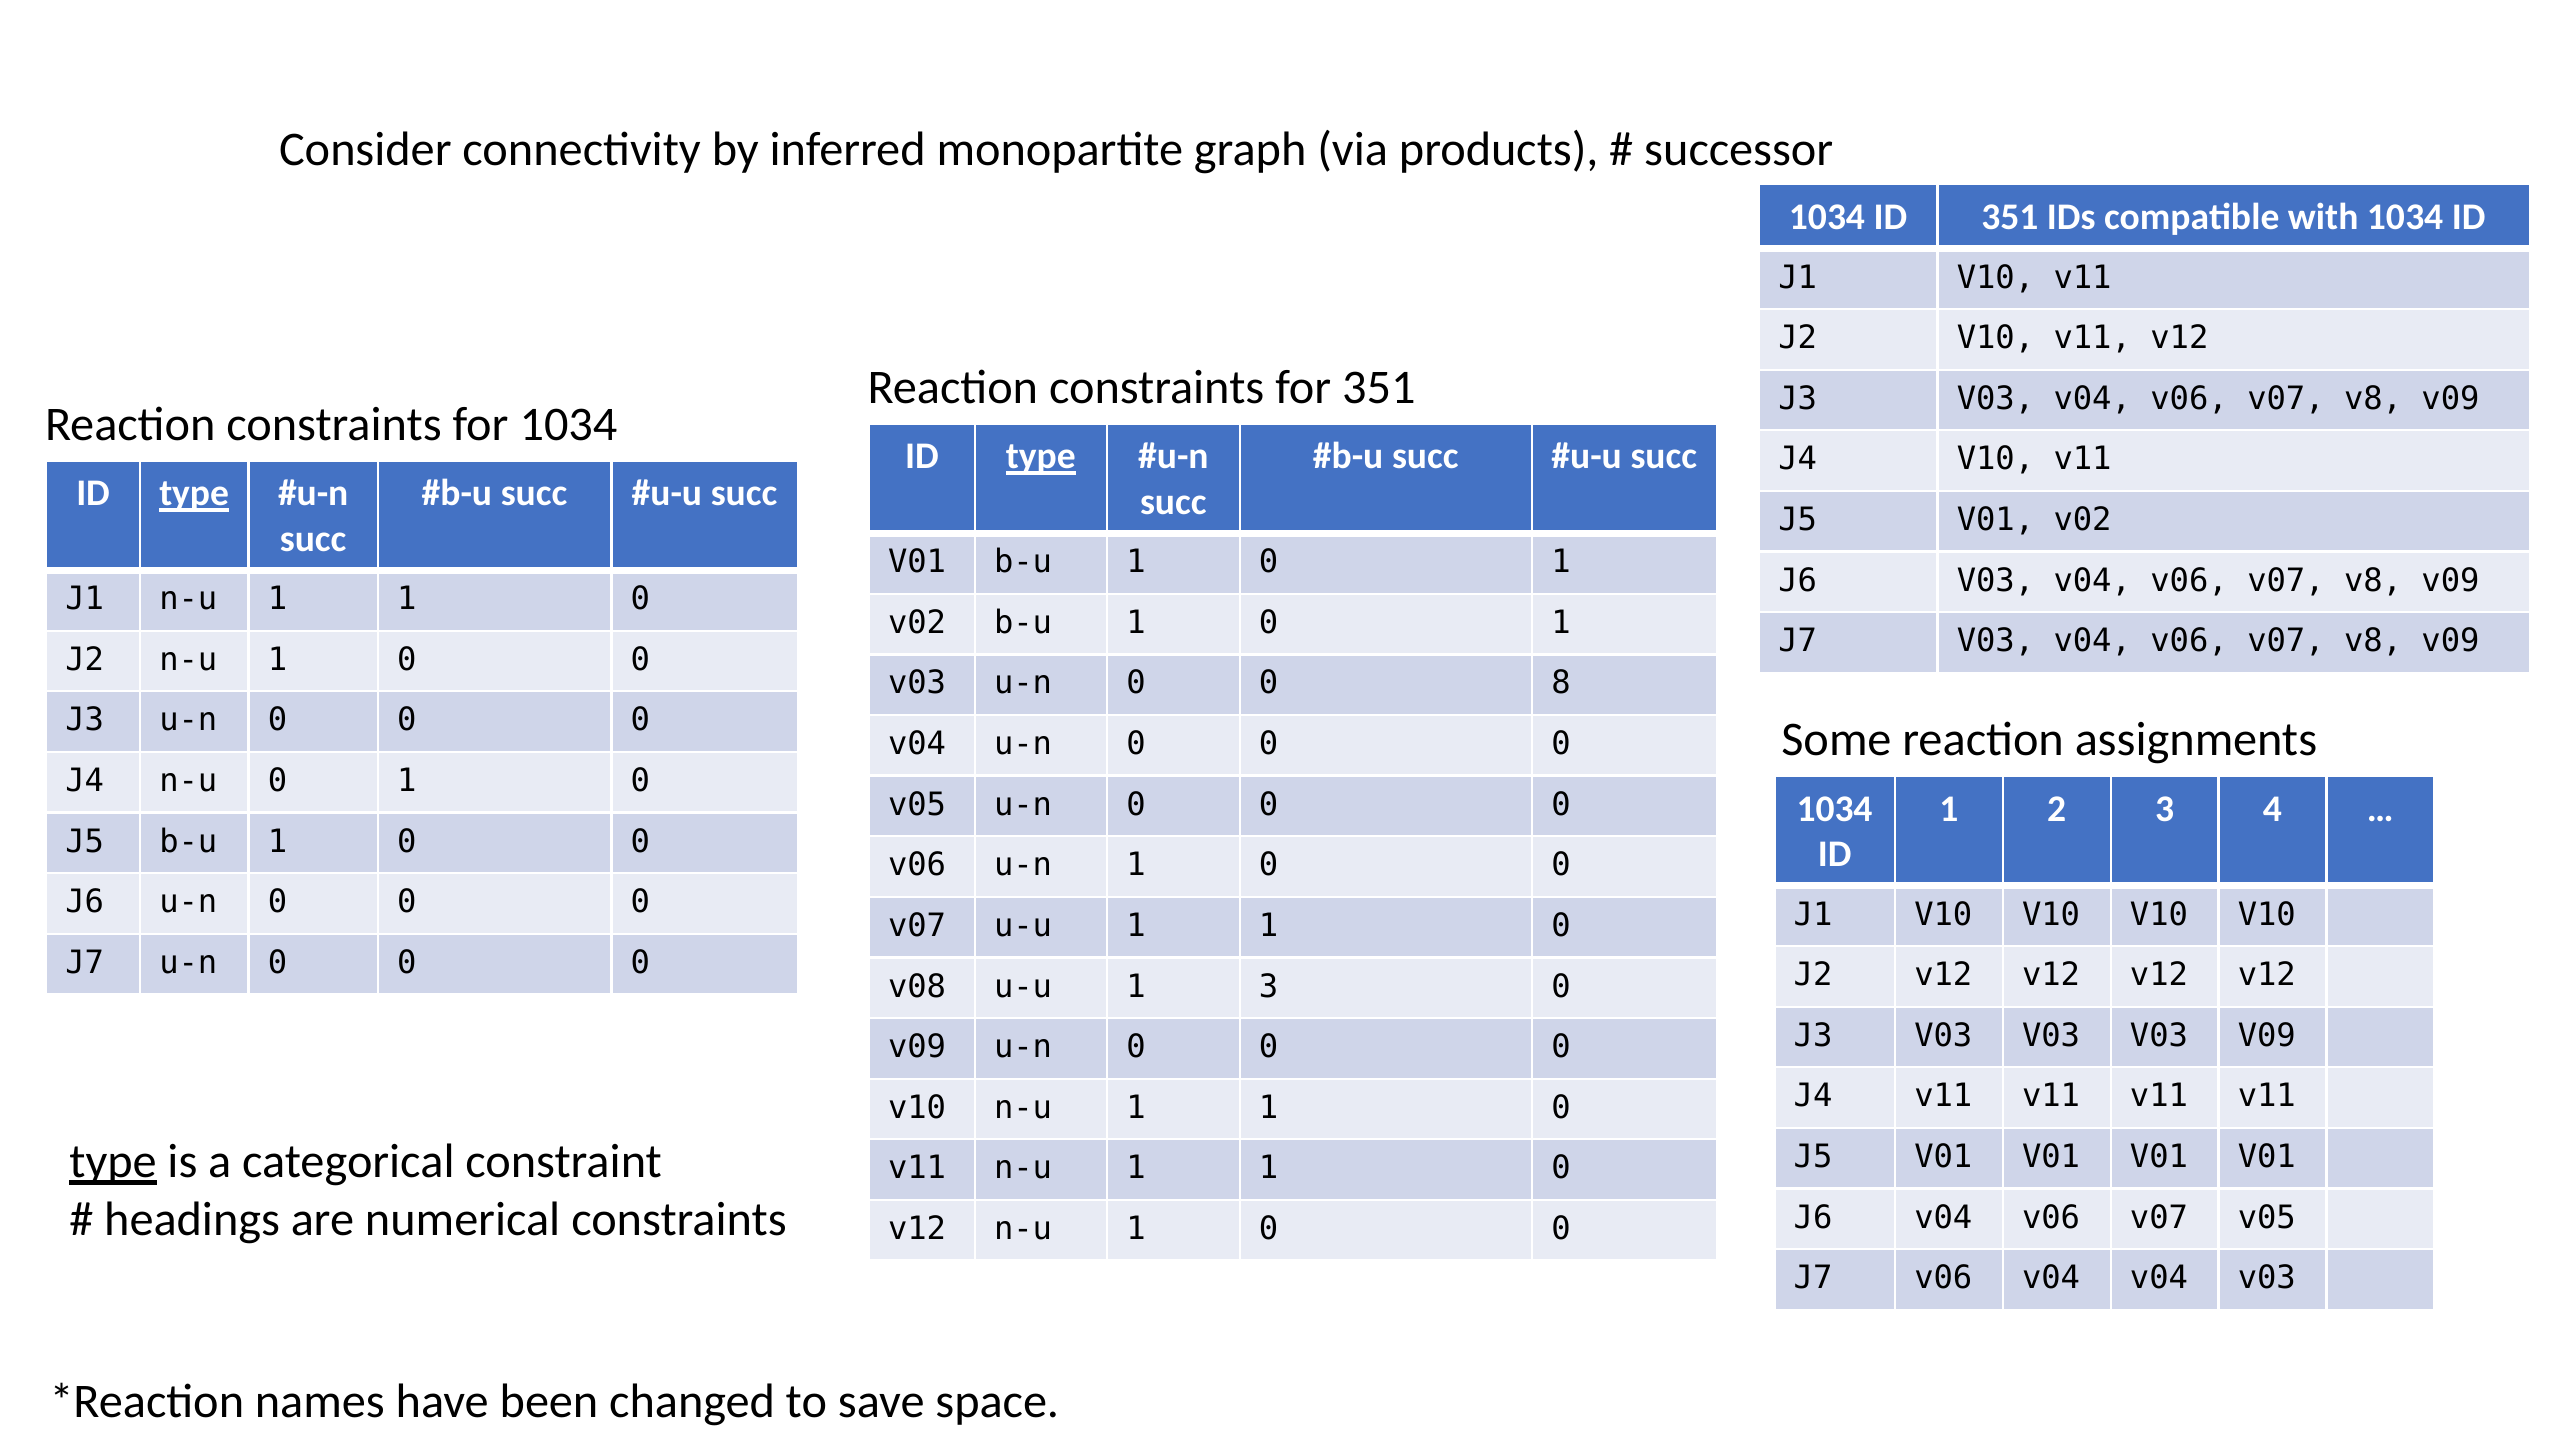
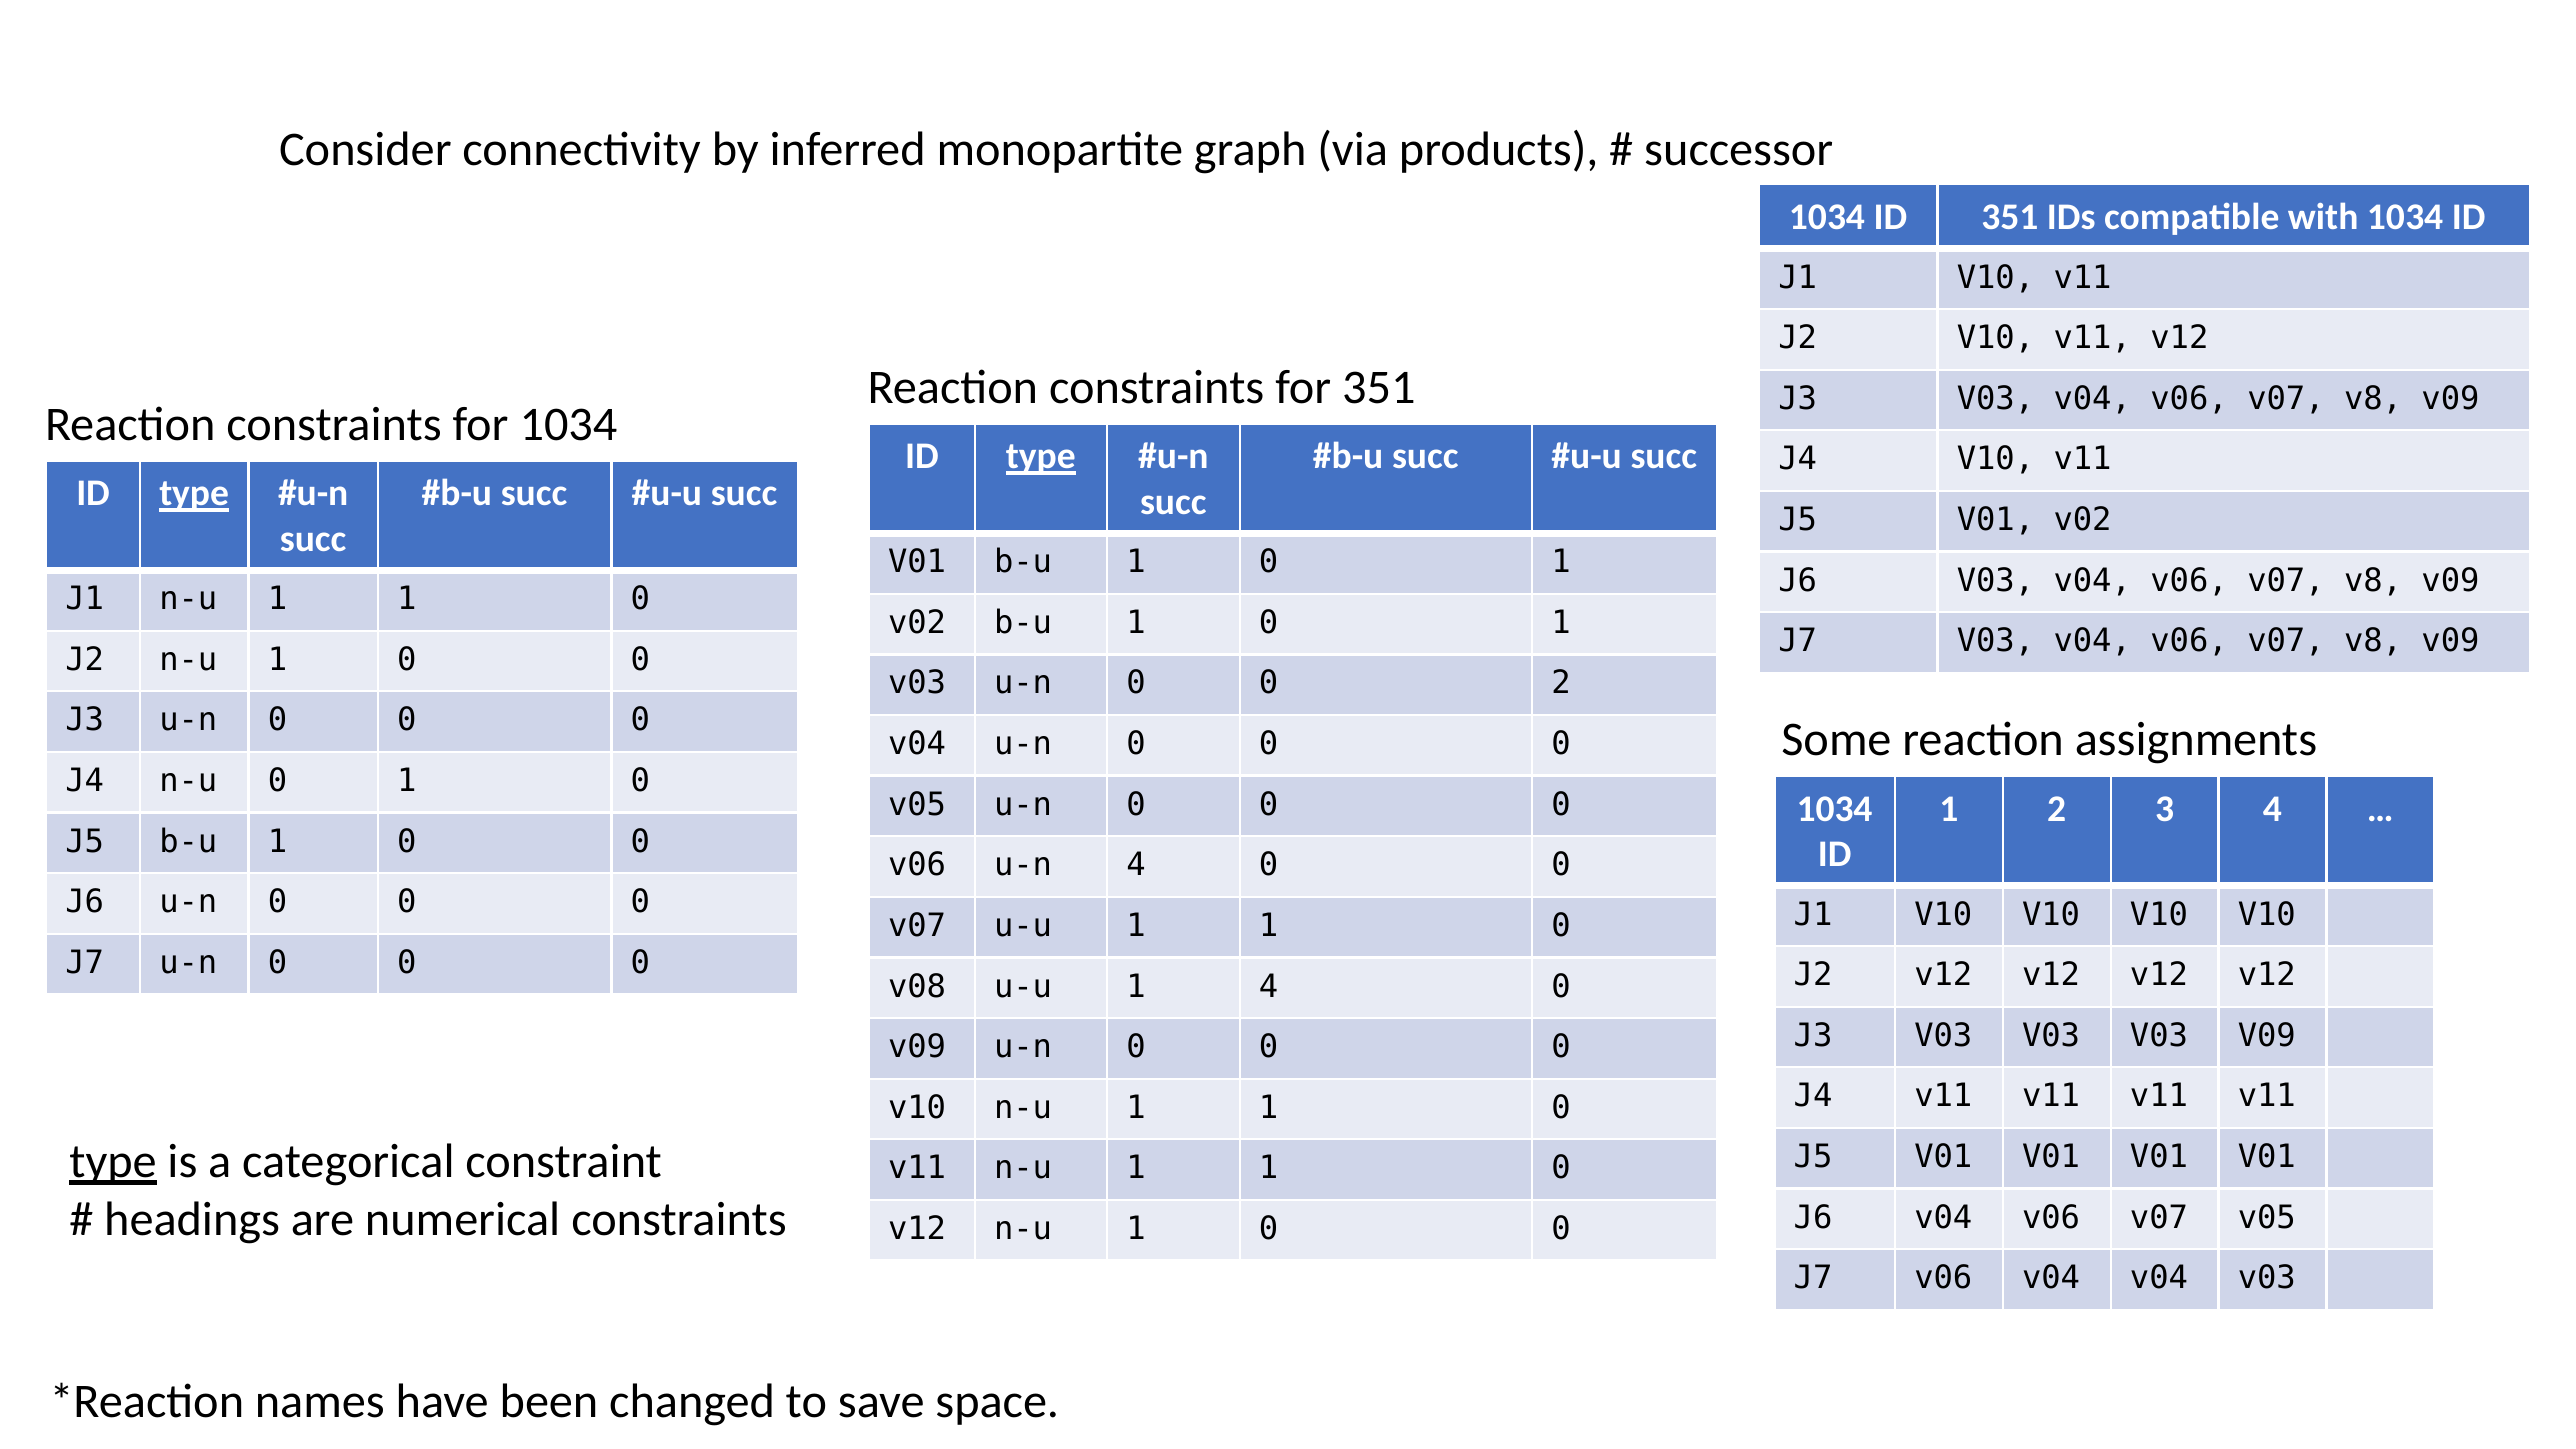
0 8: 8 -> 2
u-n 1: 1 -> 4
1 3: 3 -> 4
